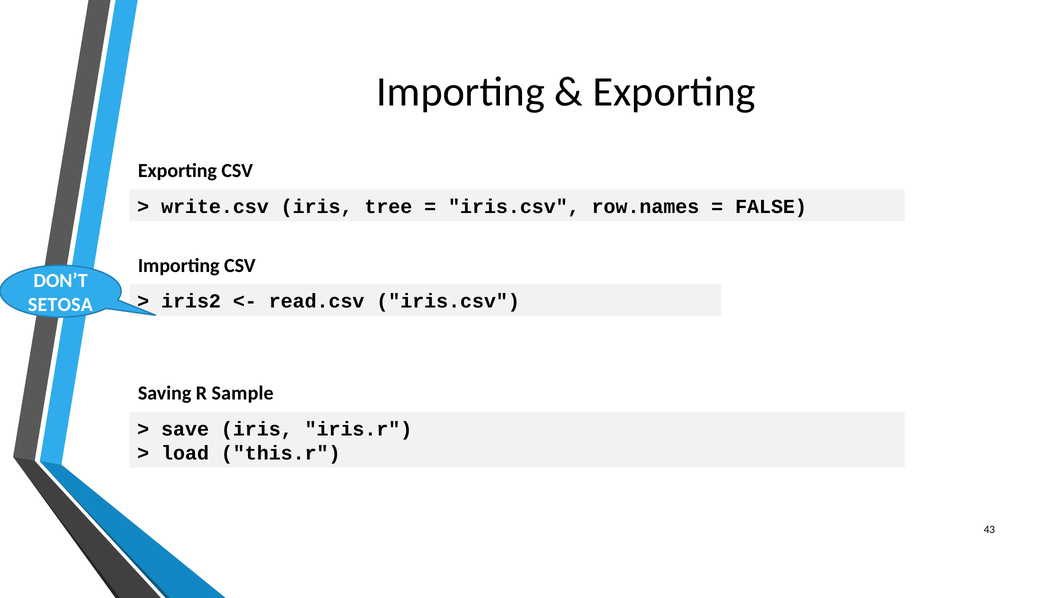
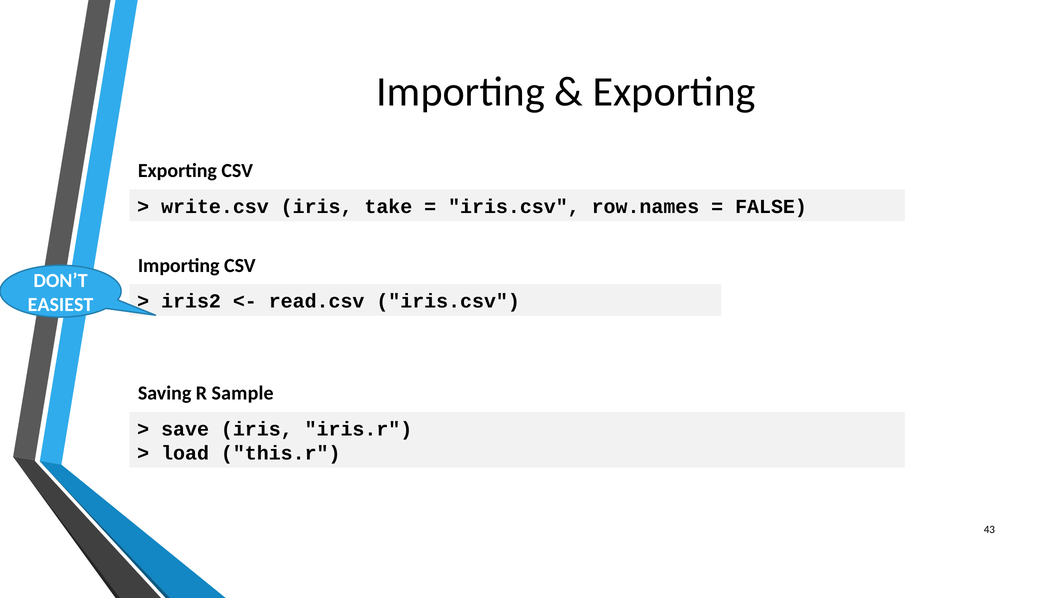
tree: tree -> take
SETOSA: SETOSA -> EASIEST
